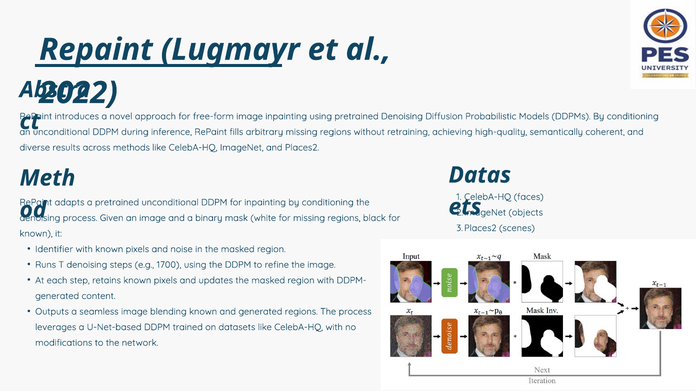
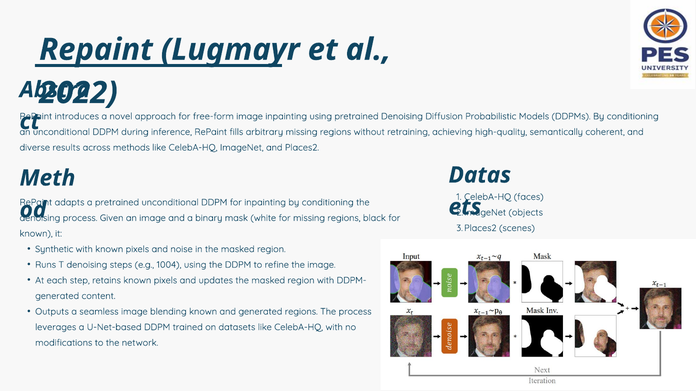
Identifier: Identifier -> Synthetic
1700: 1700 -> 1004
